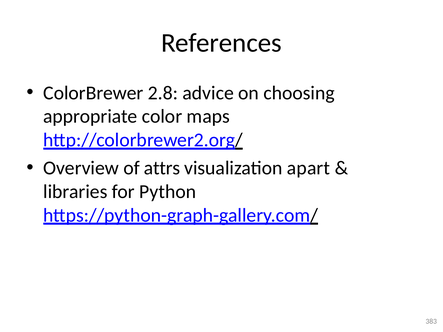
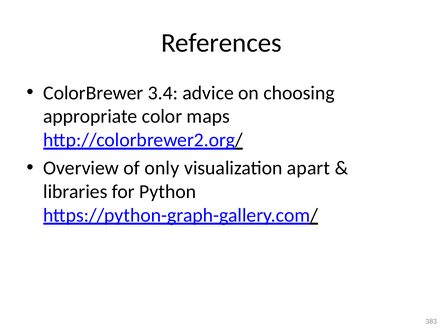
2.8: 2.8 -> 3.4
attrs: attrs -> only
